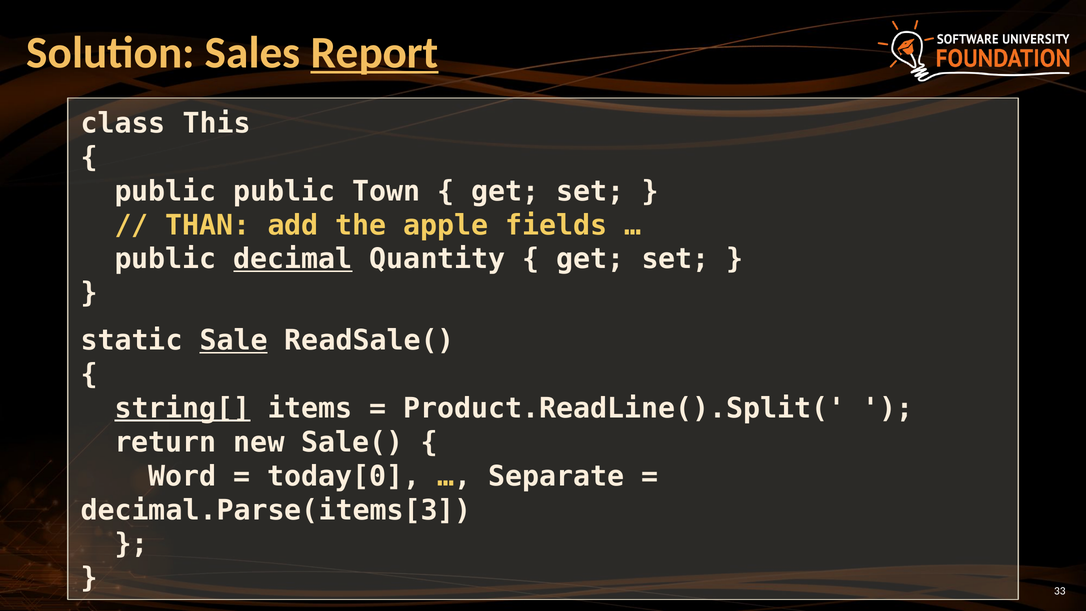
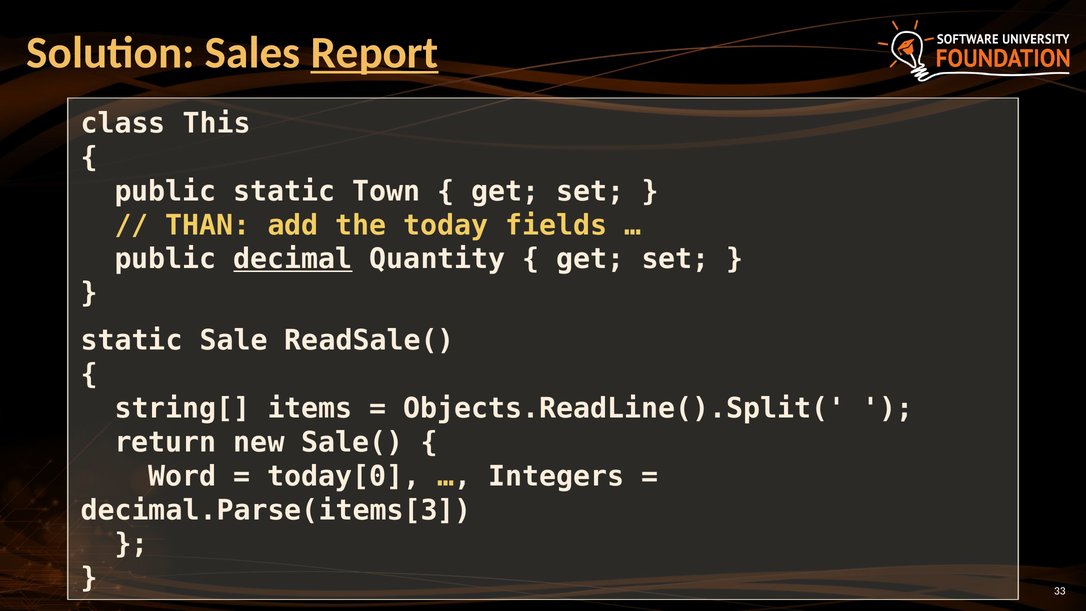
public public: public -> static
apple: apple -> today
Sale underline: present -> none
string[ underline: present -> none
Product.ReadLine().Split(: Product.ReadLine().Split( -> Objects.ReadLine().Split(
Separate: Separate -> Integers
